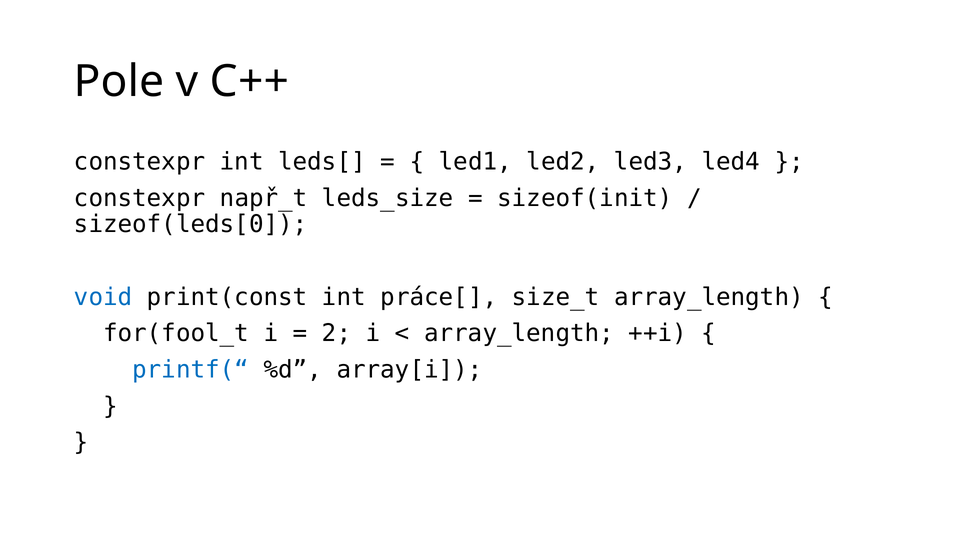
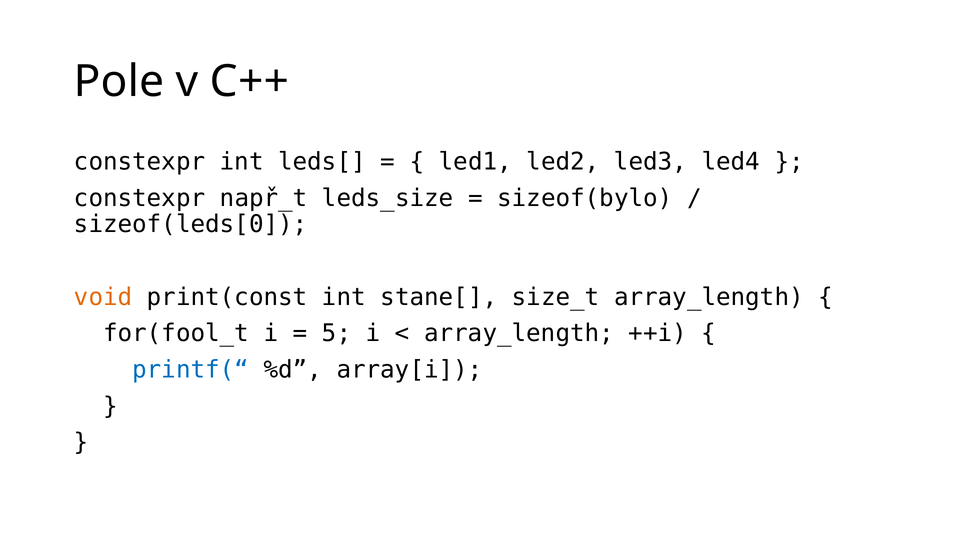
sizeof(init: sizeof(init -> sizeof(bylo
void colour: blue -> orange
práce[: práce[ -> stane[
2: 2 -> 5
